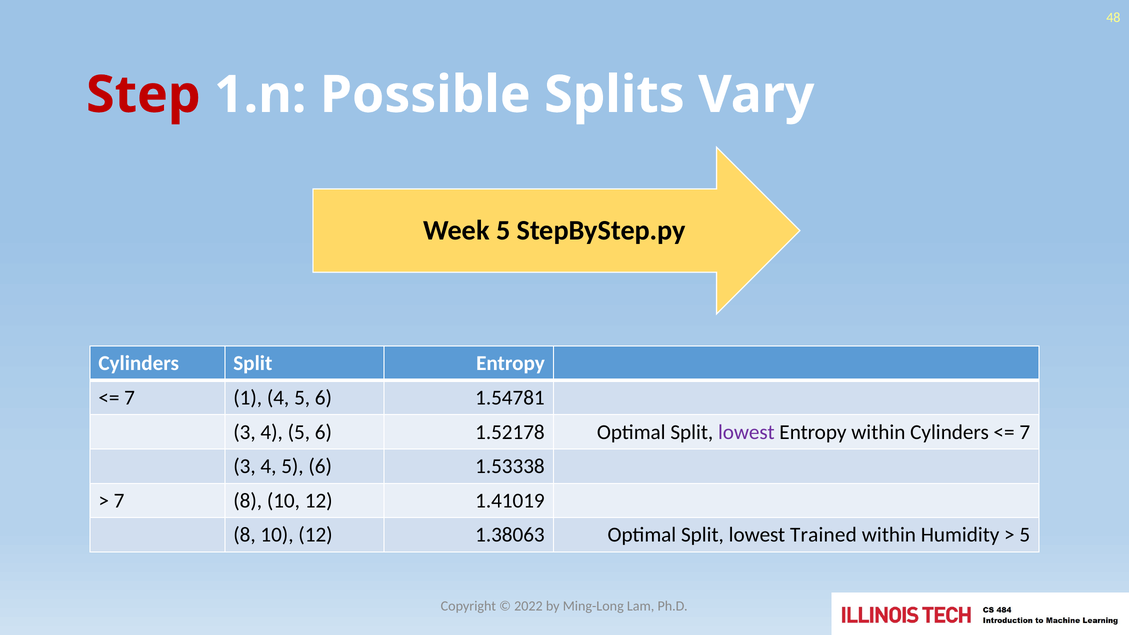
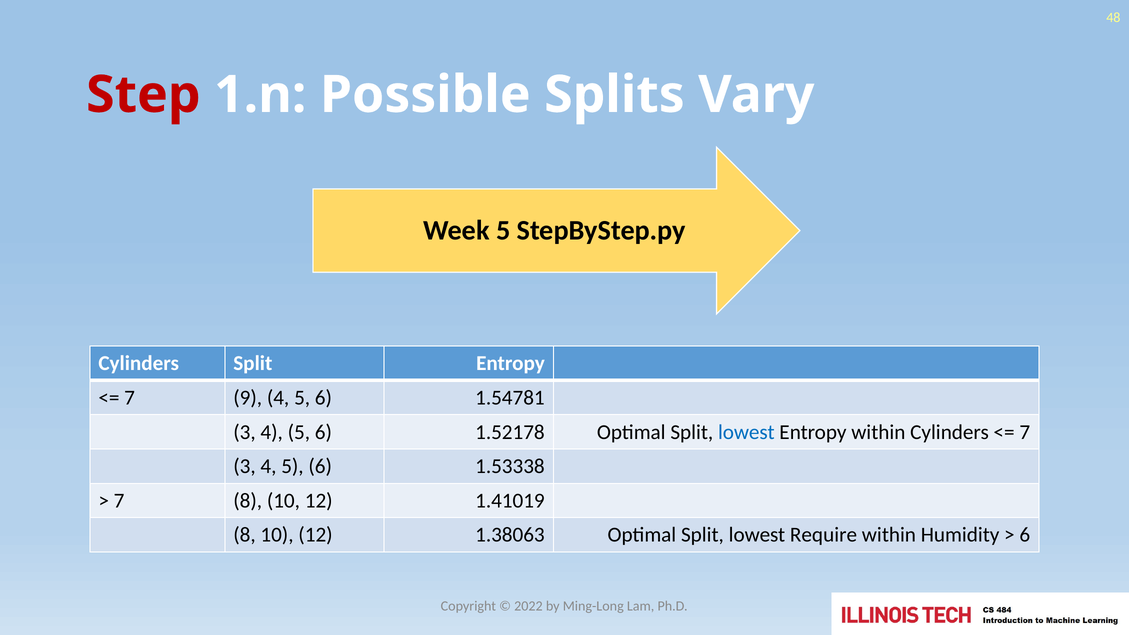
1: 1 -> 9
lowest at (746, 432) colour: purple -> blue
Trained: Trained -> Require
5 at (1025, 535): 5 -> 6
